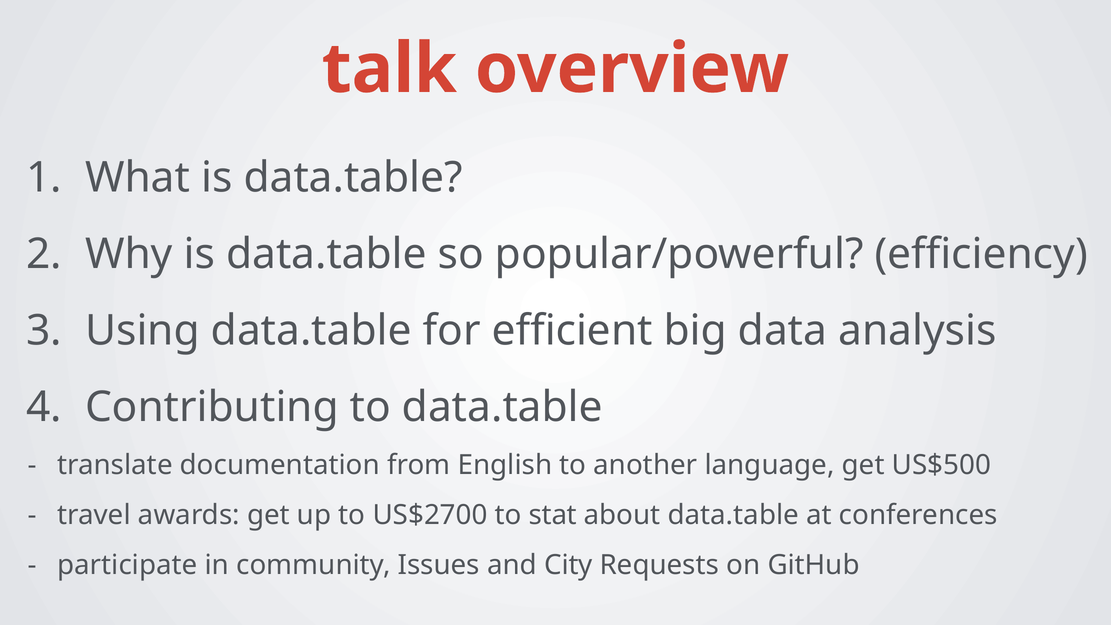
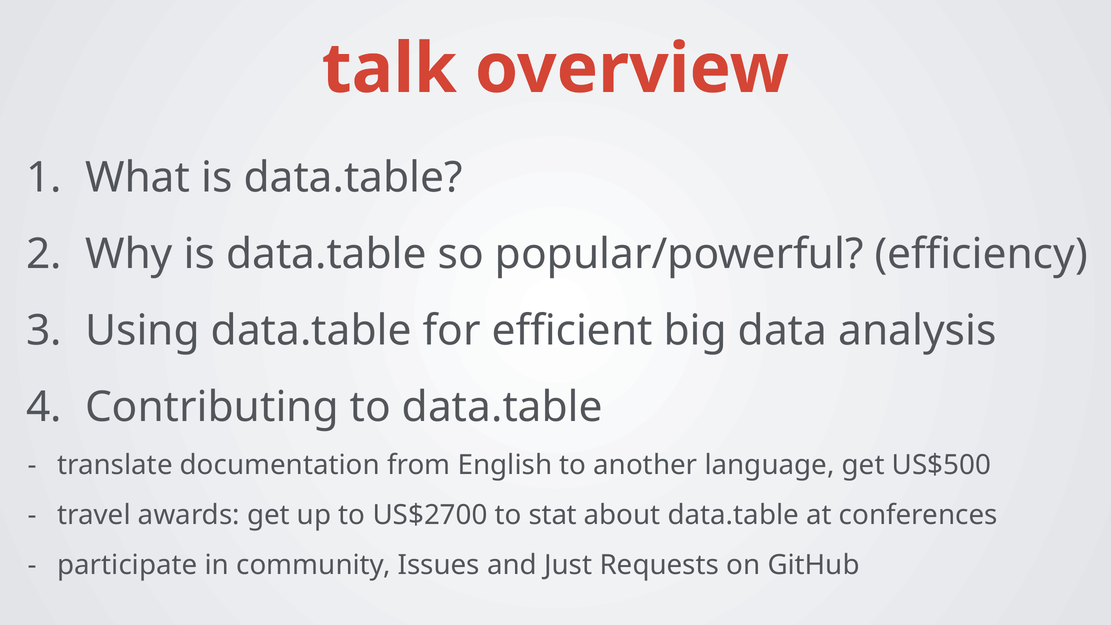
City: City -> Just
